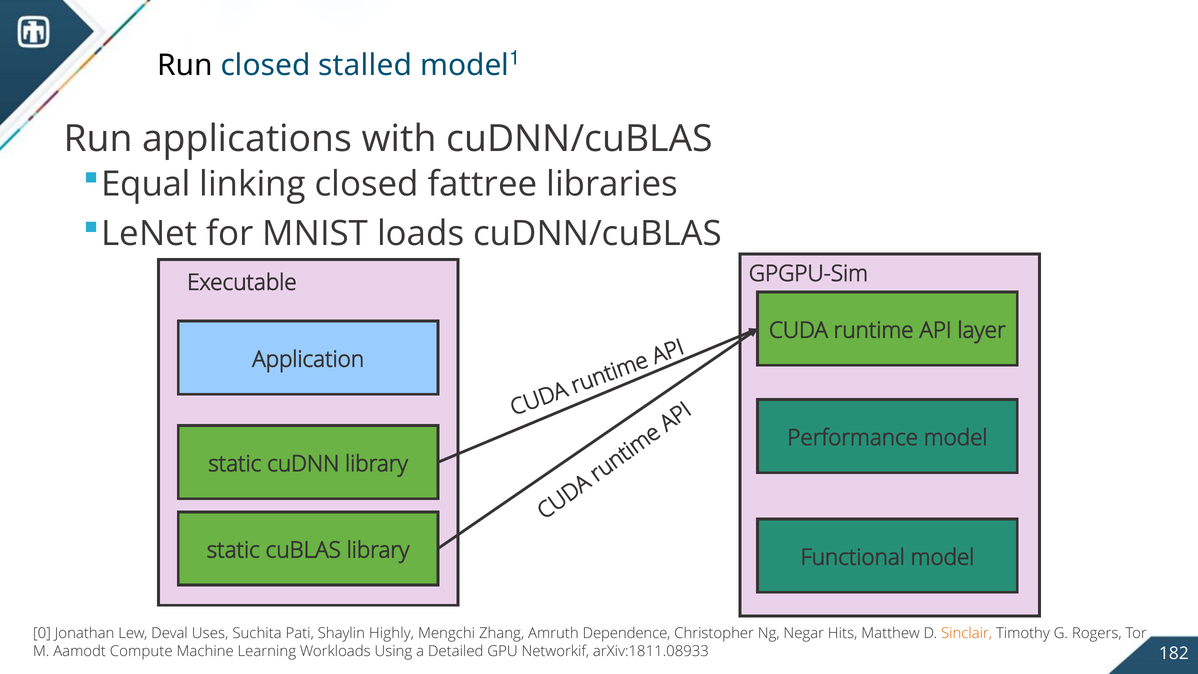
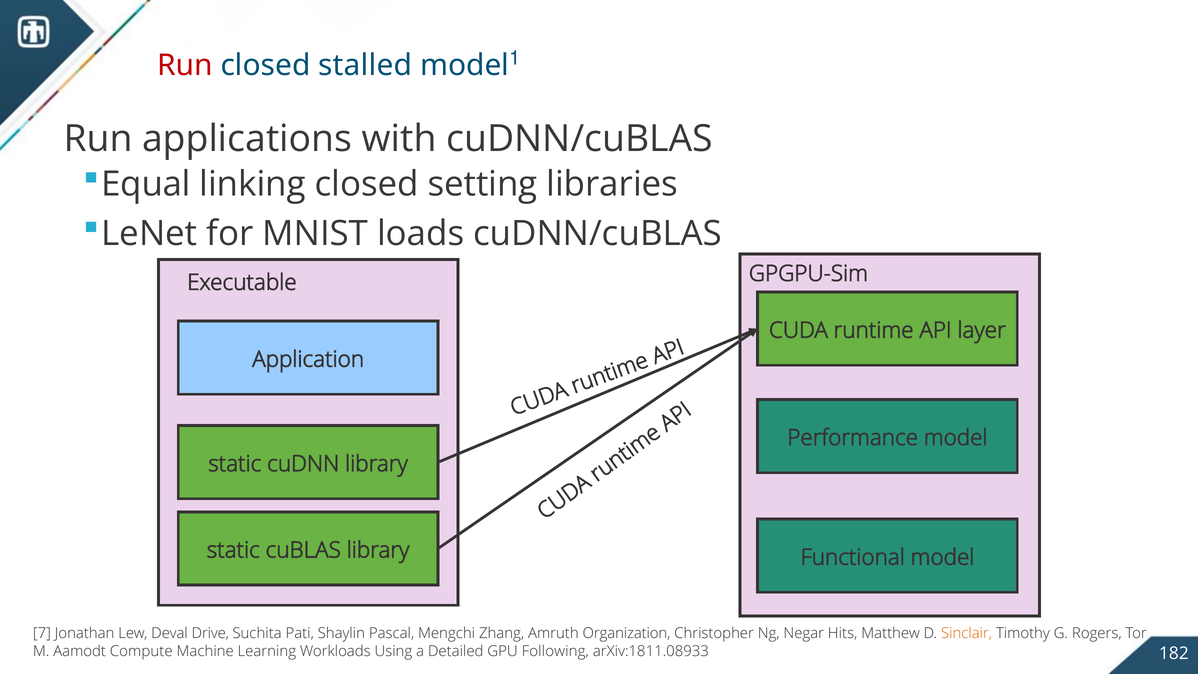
Run at (185, 65) colour: black -> red
fattree: fattree -> setting
0: 0 -> 7
Uses: Uses -> Drive
Highly: Highly -> Pascal
Dependence: Dependence -> Organization
Networkif: Networkif -> Following
